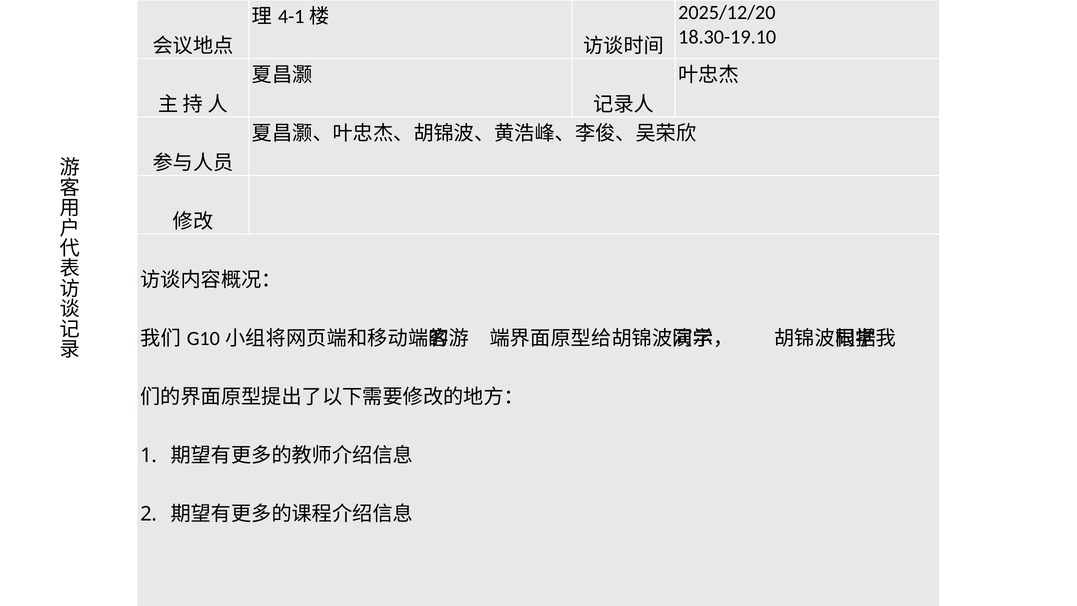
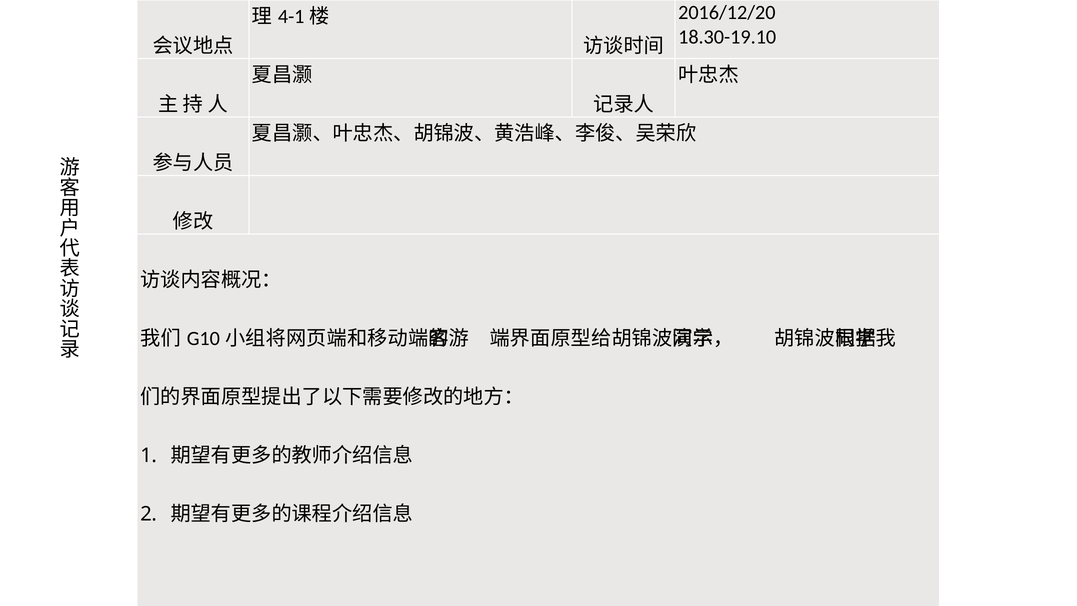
2025/12/20: 2025/12/20 -> 2016/12/20
